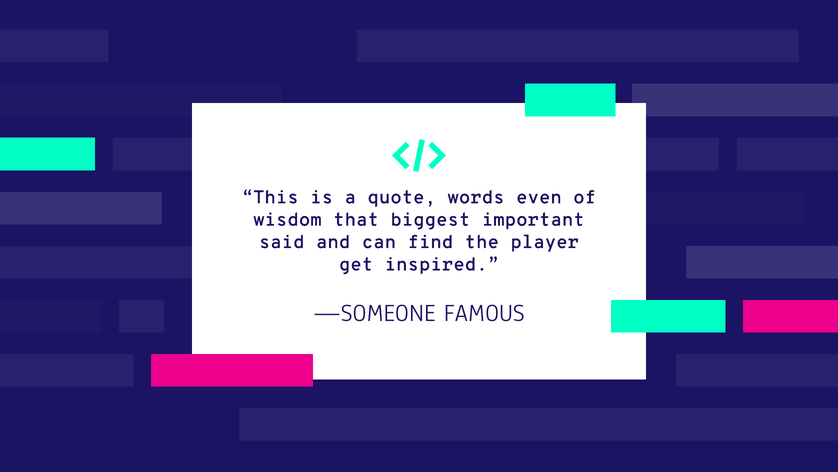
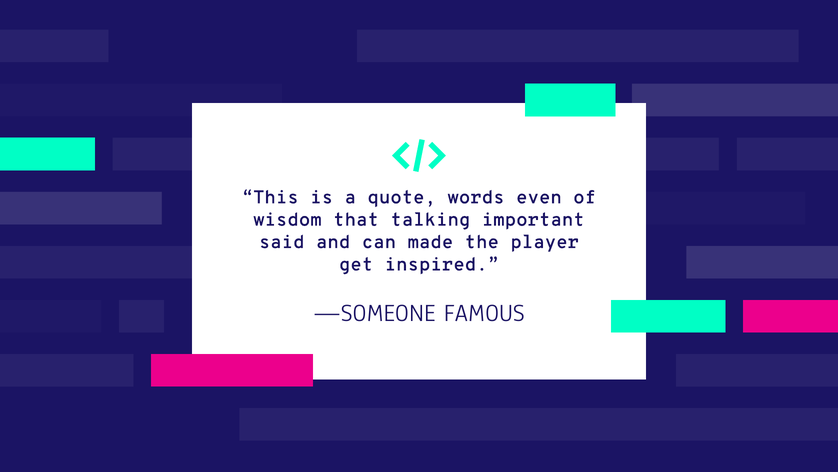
biggest: biggest -> talking
find: find -> made
